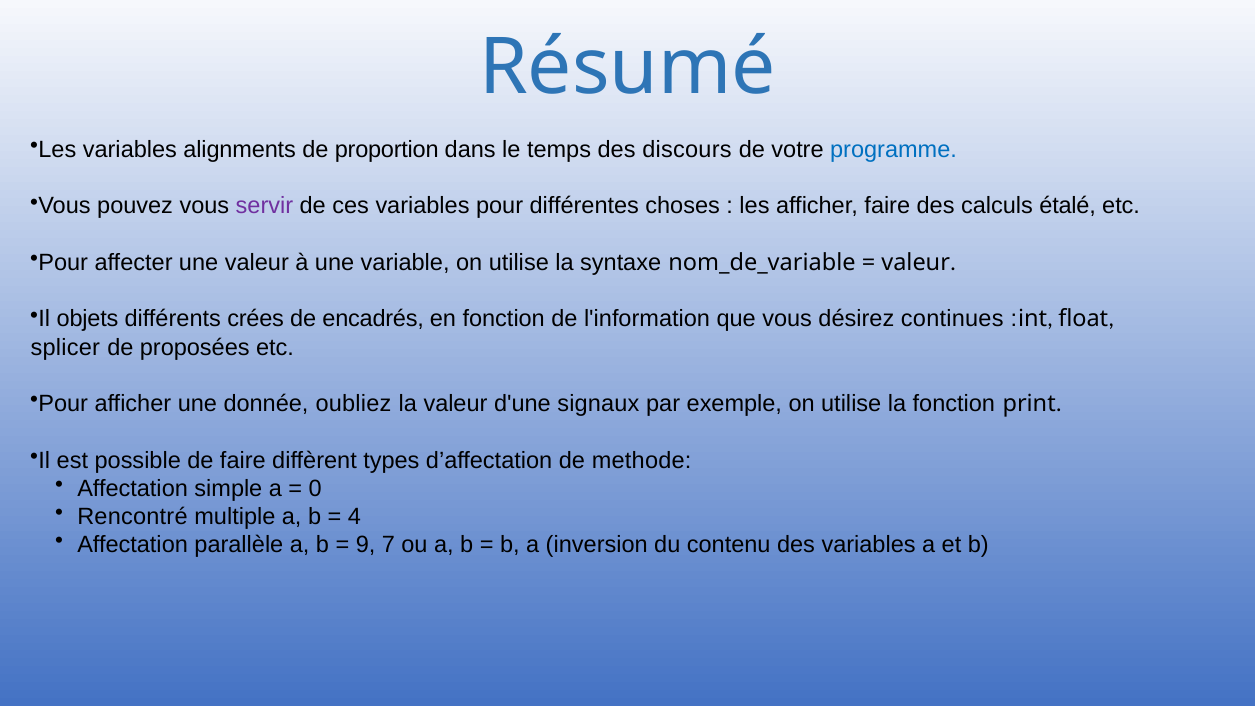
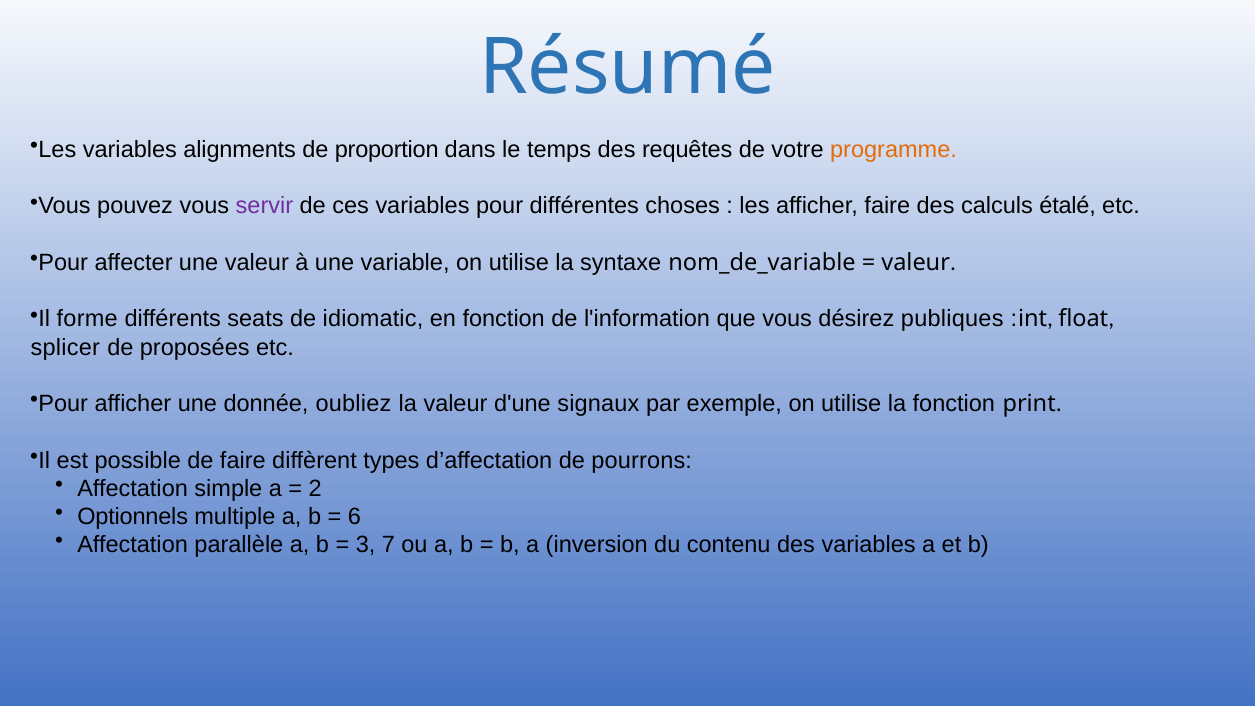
discours: discours -> requêtes
programme colour: blue -> orange
objets: objets -> forme
crées: crées -> seats
encadrés: encadrés -> idiomatic
continues: continues -> publiques
methode: methode -> pourrons
0: 0 -> 2
Rencontré: Rencontré -> Optionnels
4: 4 -> 6
9: 9 -> 3
